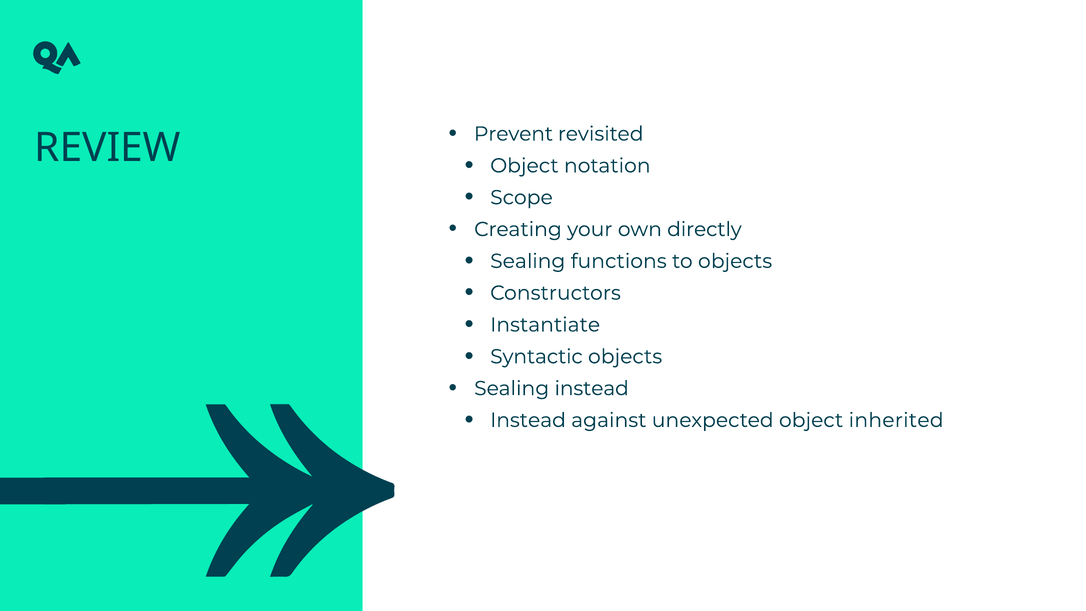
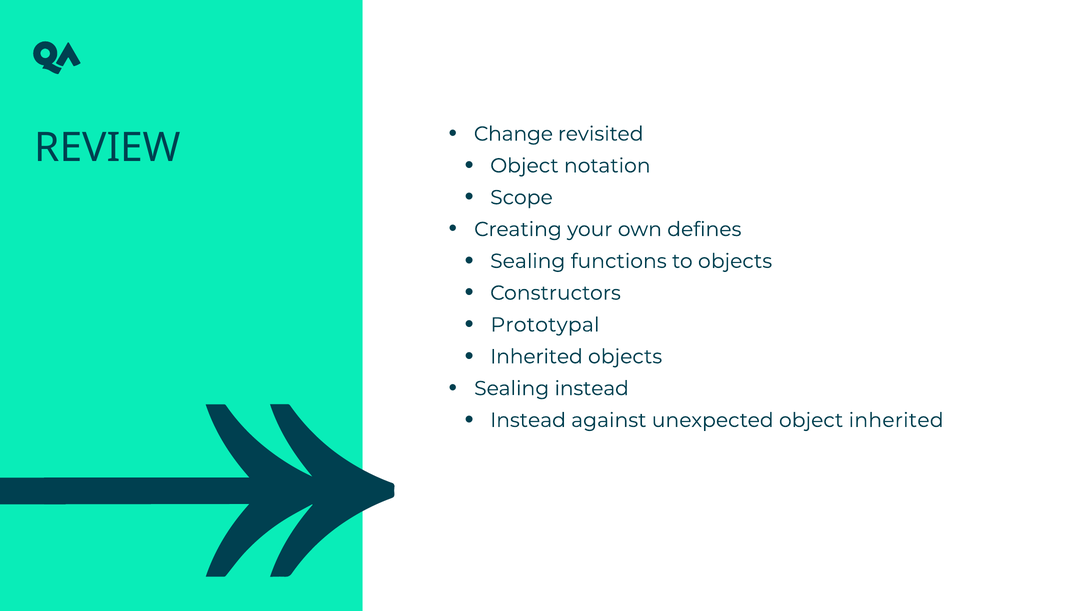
Prevent: Prevent -> Change
directly: directly -> defines
Instantiate: Instantiate -> Prototypal
Syntactic at (537, 357): Syntactic -> Inherited
